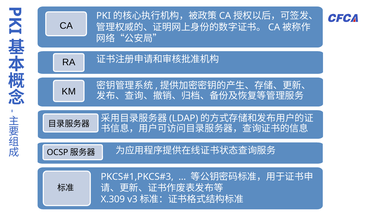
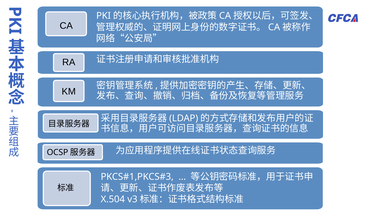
X.309: X.309 -> X.504
